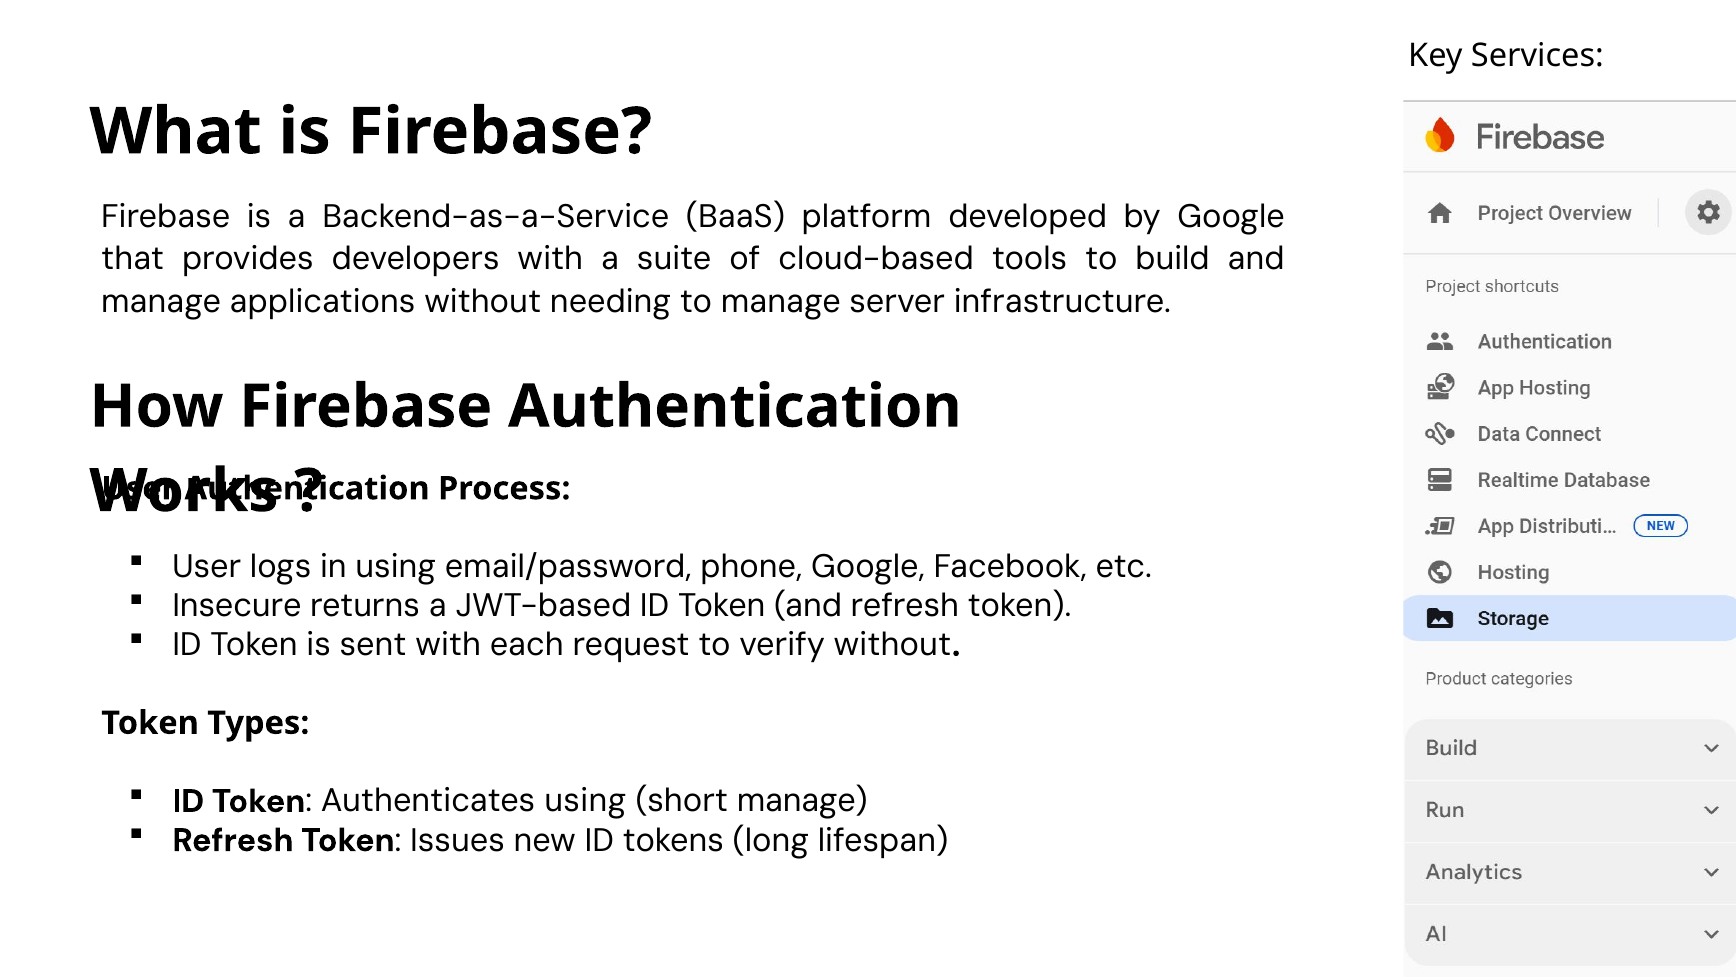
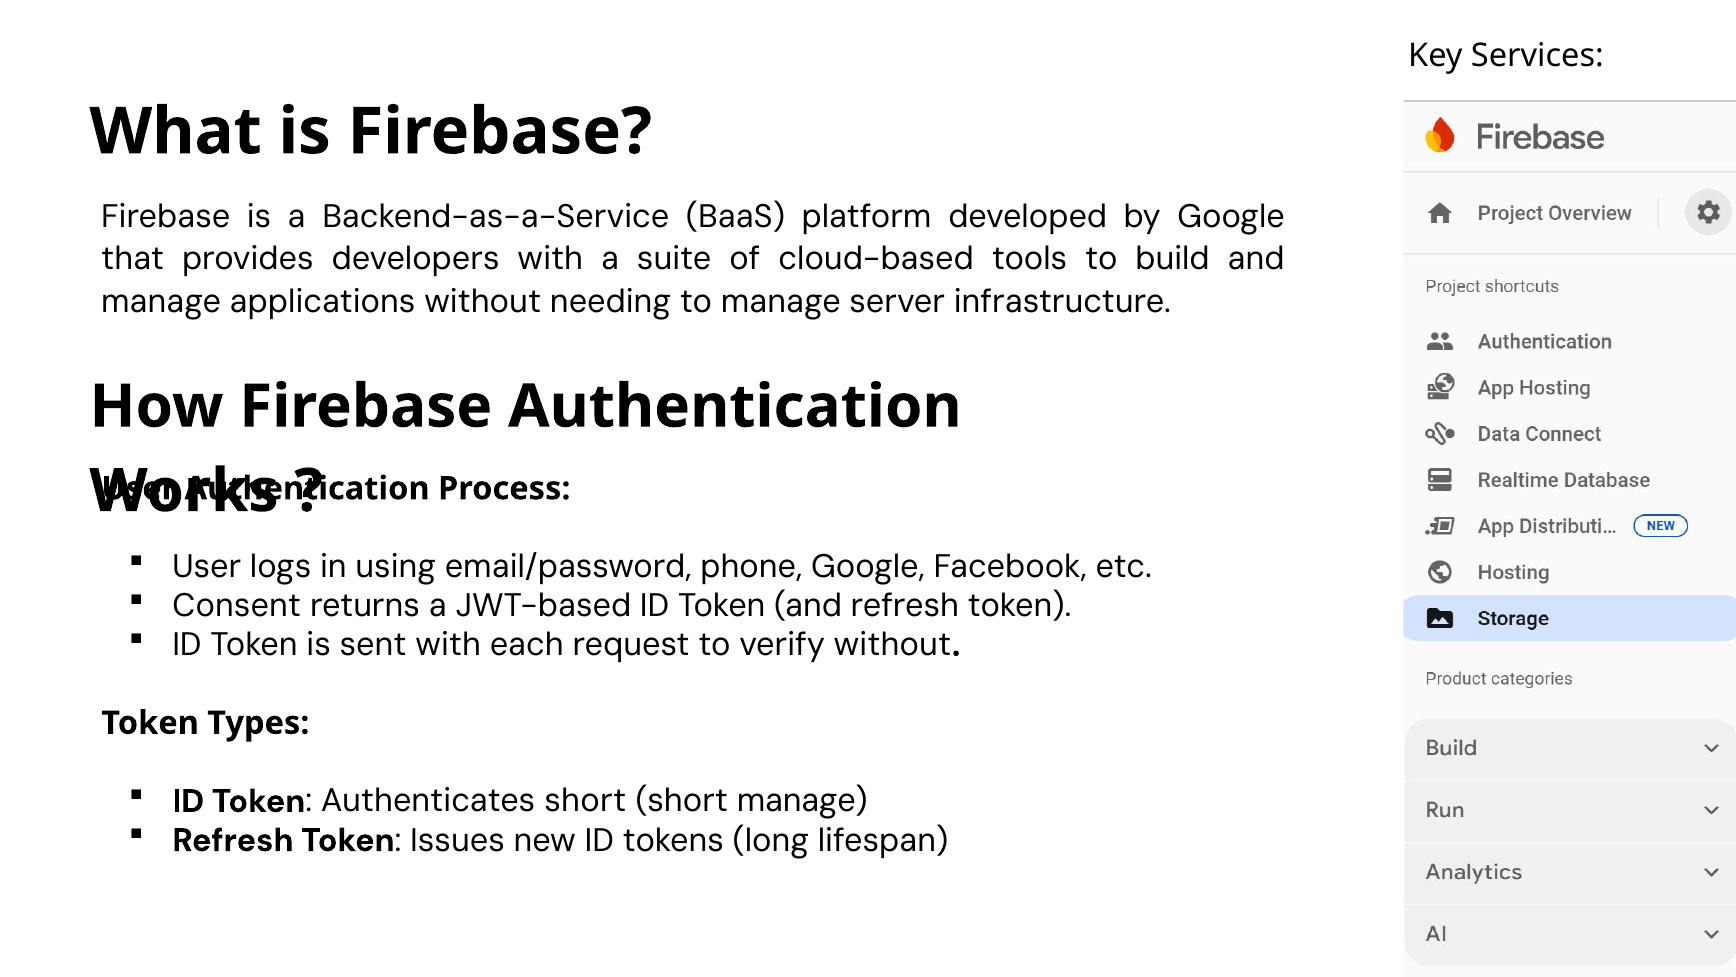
Insecure: Insecure -> Consent
Authenticates using: using -> short
